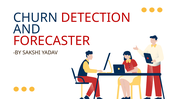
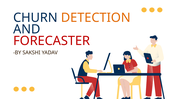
DETECTION colour: red -> orange
